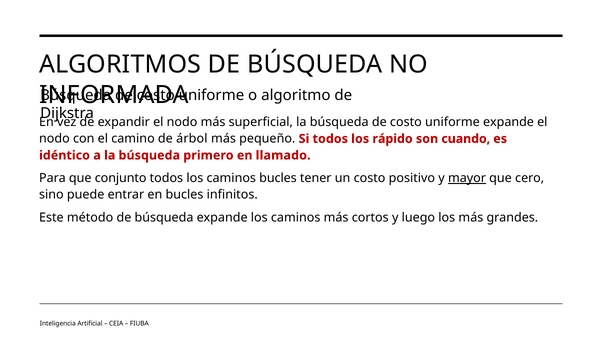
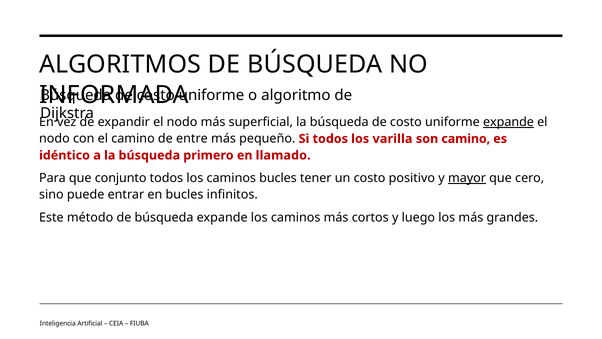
expande at (508, 122) underline: none -> present
árbol: árbol -> entre
rápido: rápido -> varilla
son cuando: cuando -> camino
